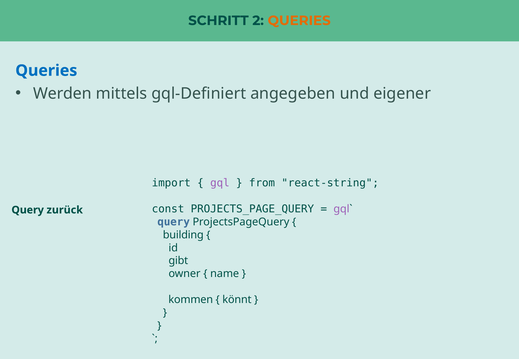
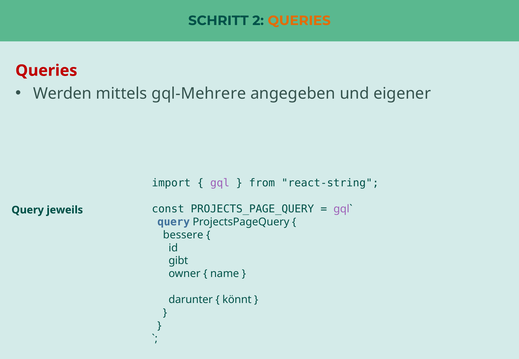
Queries at (46, 71) colour: blue -> red
gql-Definiert: gql-Definiert -> gql-Mehrere
zurück: zurück -> jeweils
building: building -> bessere
kommen: kommen -> darunter
